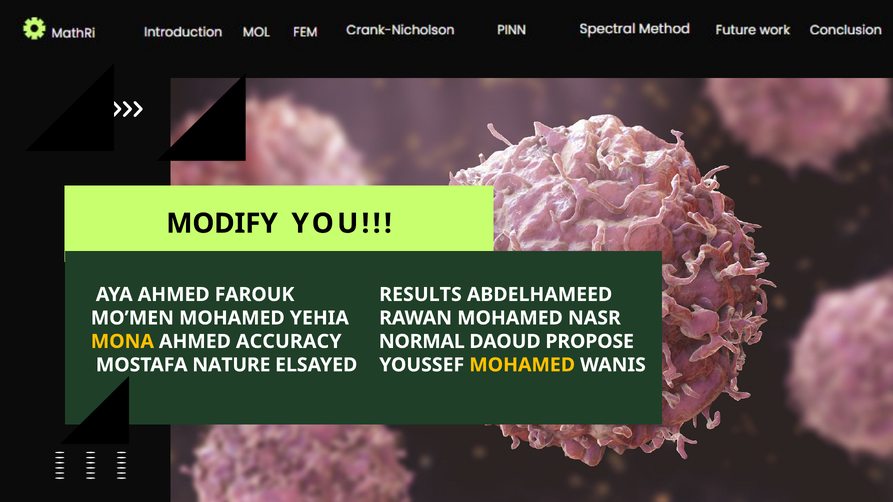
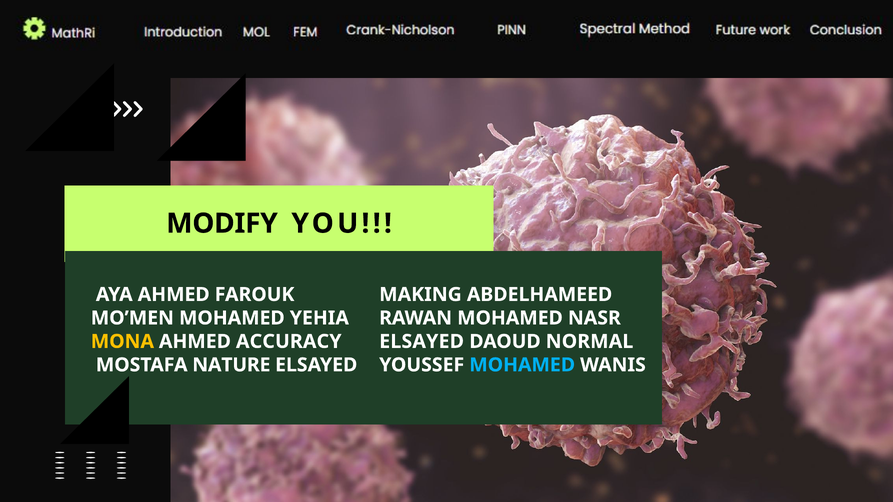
RESULTS: RESULTS -> MAKING
NORMAL at (422, 342): NORMAL -> ELSAYED
PROPOSE: PROPOSE -> NORMAL
MOHAMED at (522, 365) colour: yellow -> light blue
